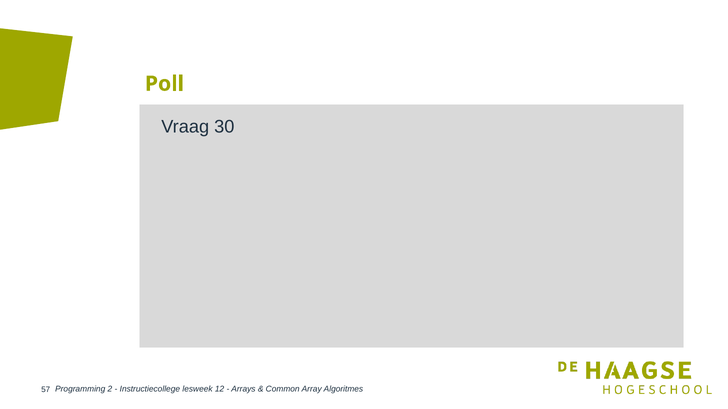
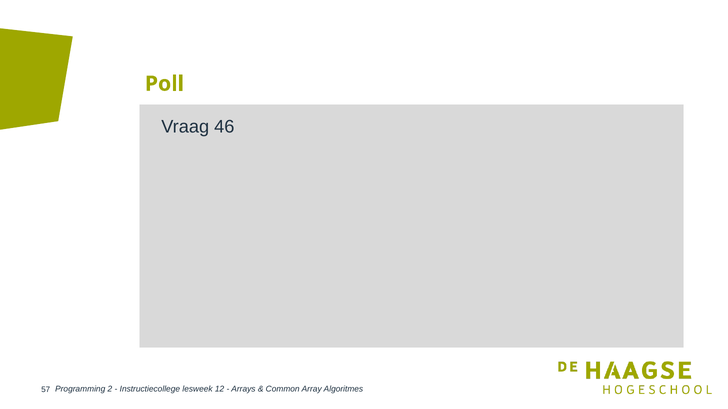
30: 30 -> 46
